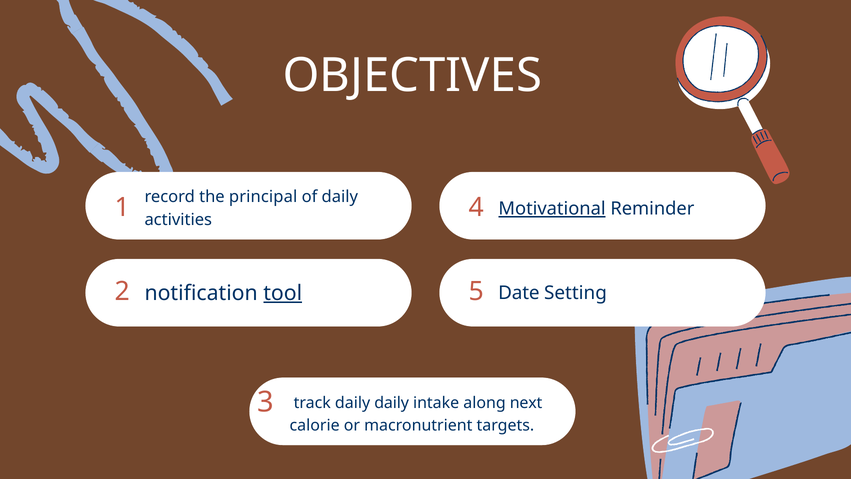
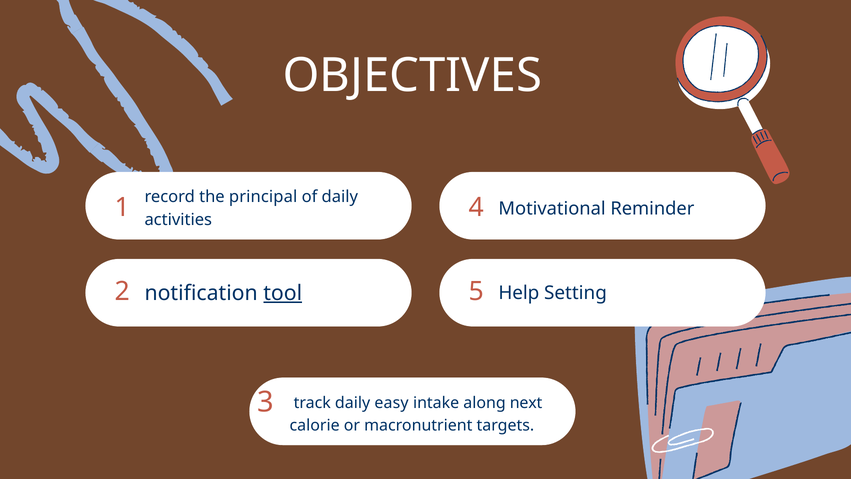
Motivational underline: present -> none
Date: Date -> Help
daily daily: daily -> easy
